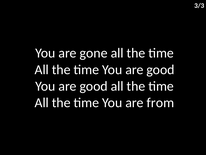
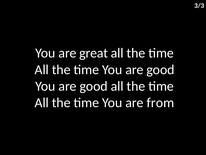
gone: gone -> great
